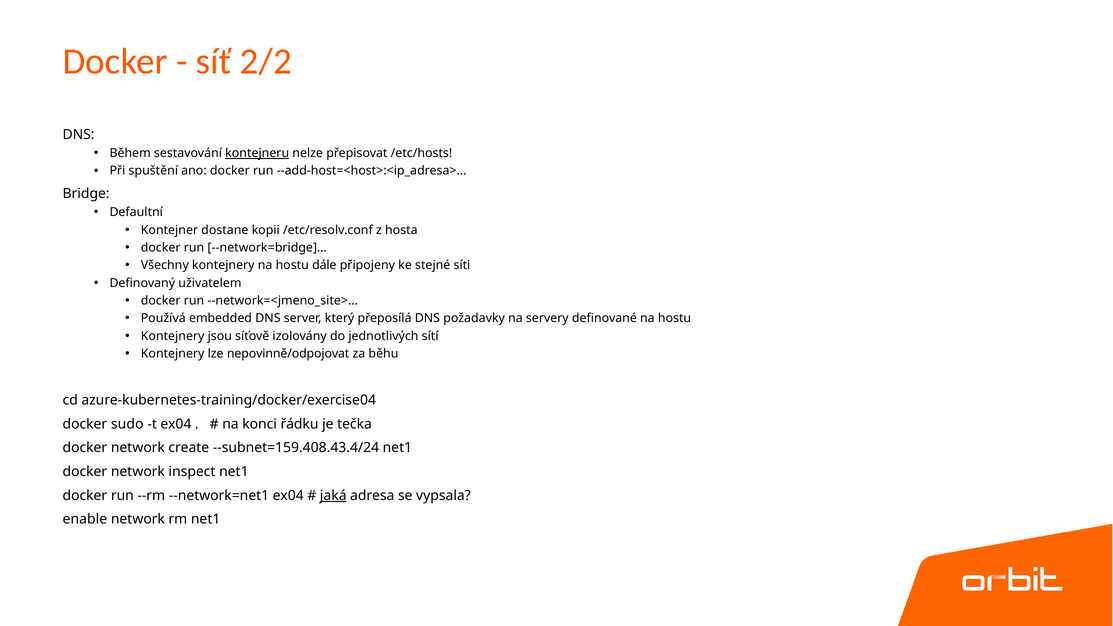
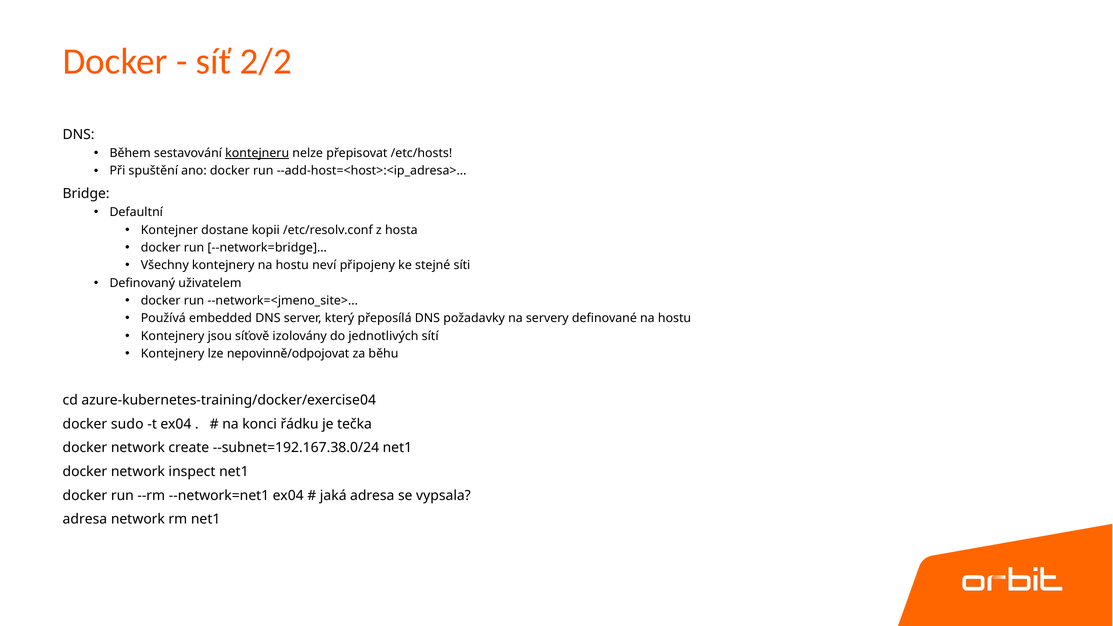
dále: dále -> neví
--subnet=159.408.43.4/24: --subnet=159.408.43.4/24 -> --subnet=192.167.38.0/24
jaká underline: present -> none
enable at (85, 519): enable -> adresa
